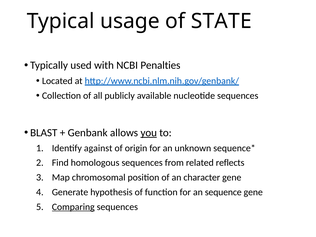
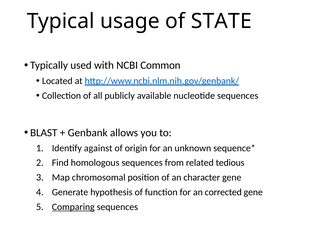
Penalties: Penalties -> Common
you underline: present -> none
reflects: reflects -> tedious
sequence: sequence -> corrected
